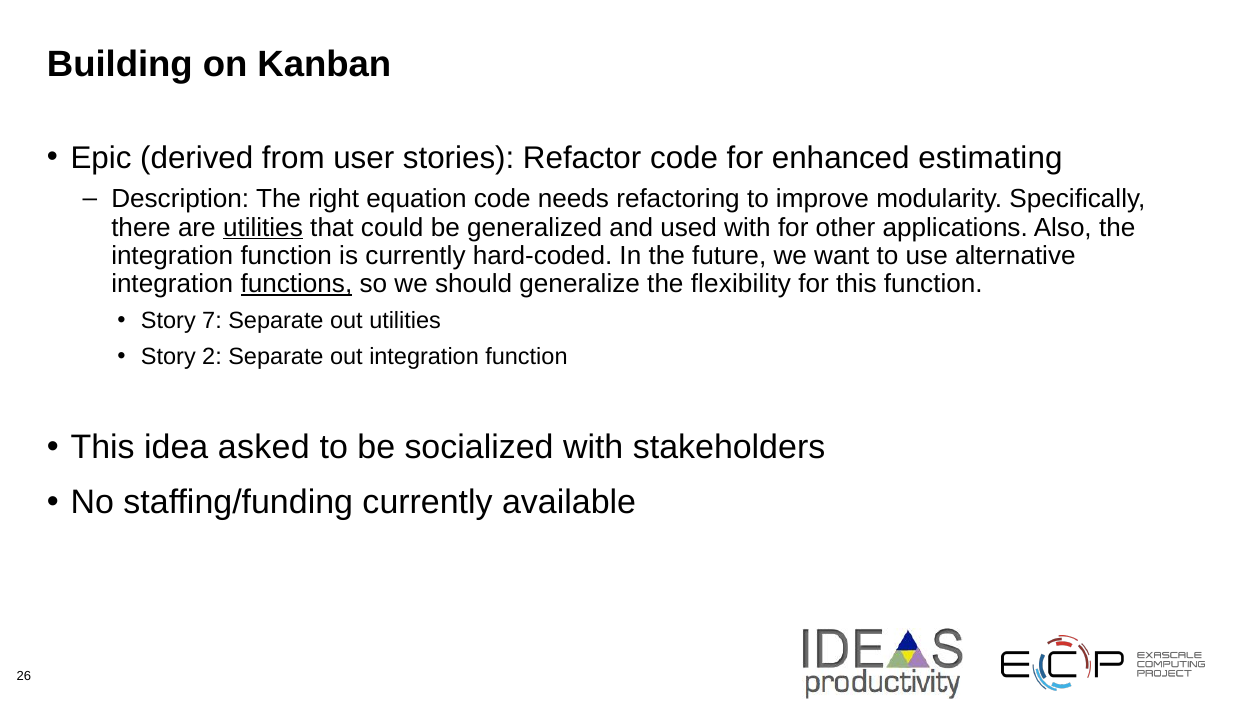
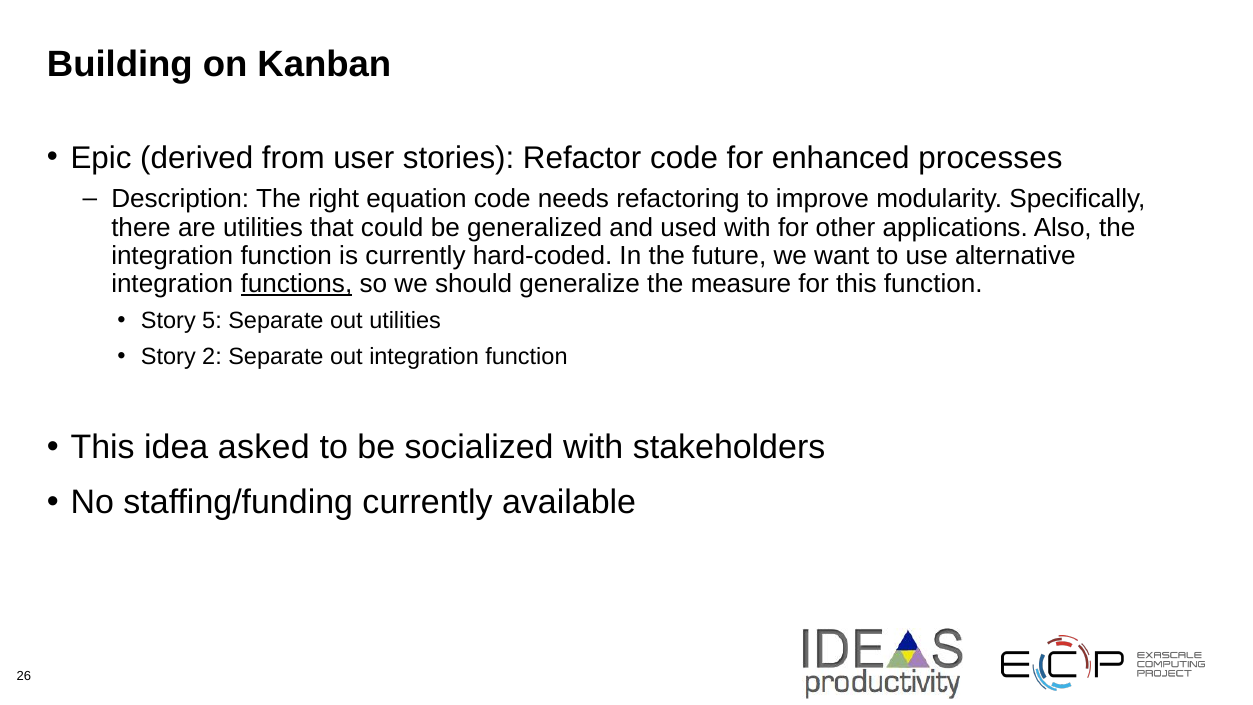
estimating: estimating -> processes
utilities at (263, 227) underline: present -> none
flexibility: flexibility -> measure
7: 7 -> 5
